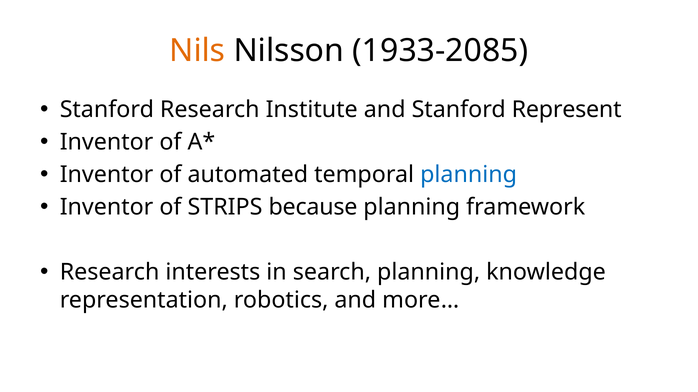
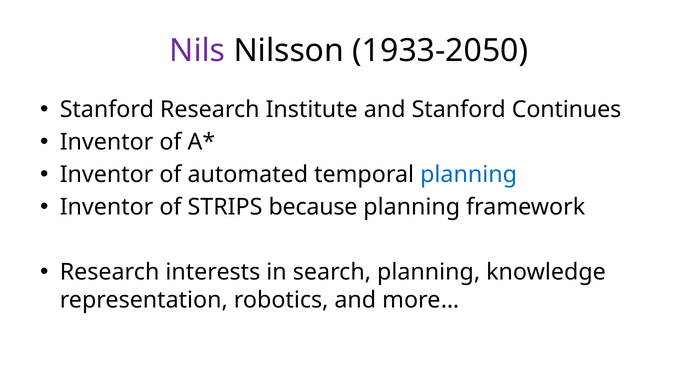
Nils colour: orange -> purple
1933-2085: 1933-2085 -> 1933-2050
Represent: Represent -> Continues
